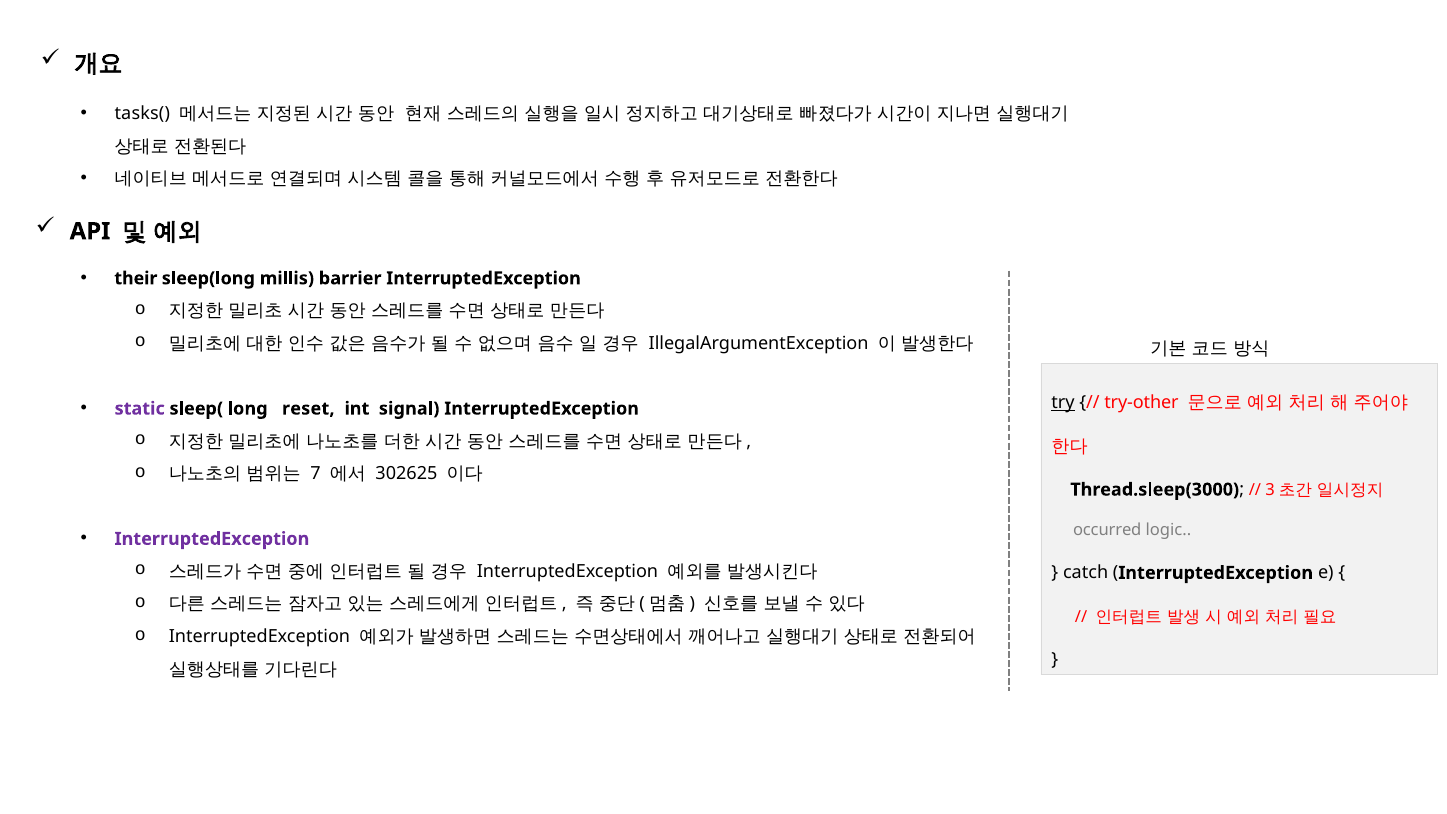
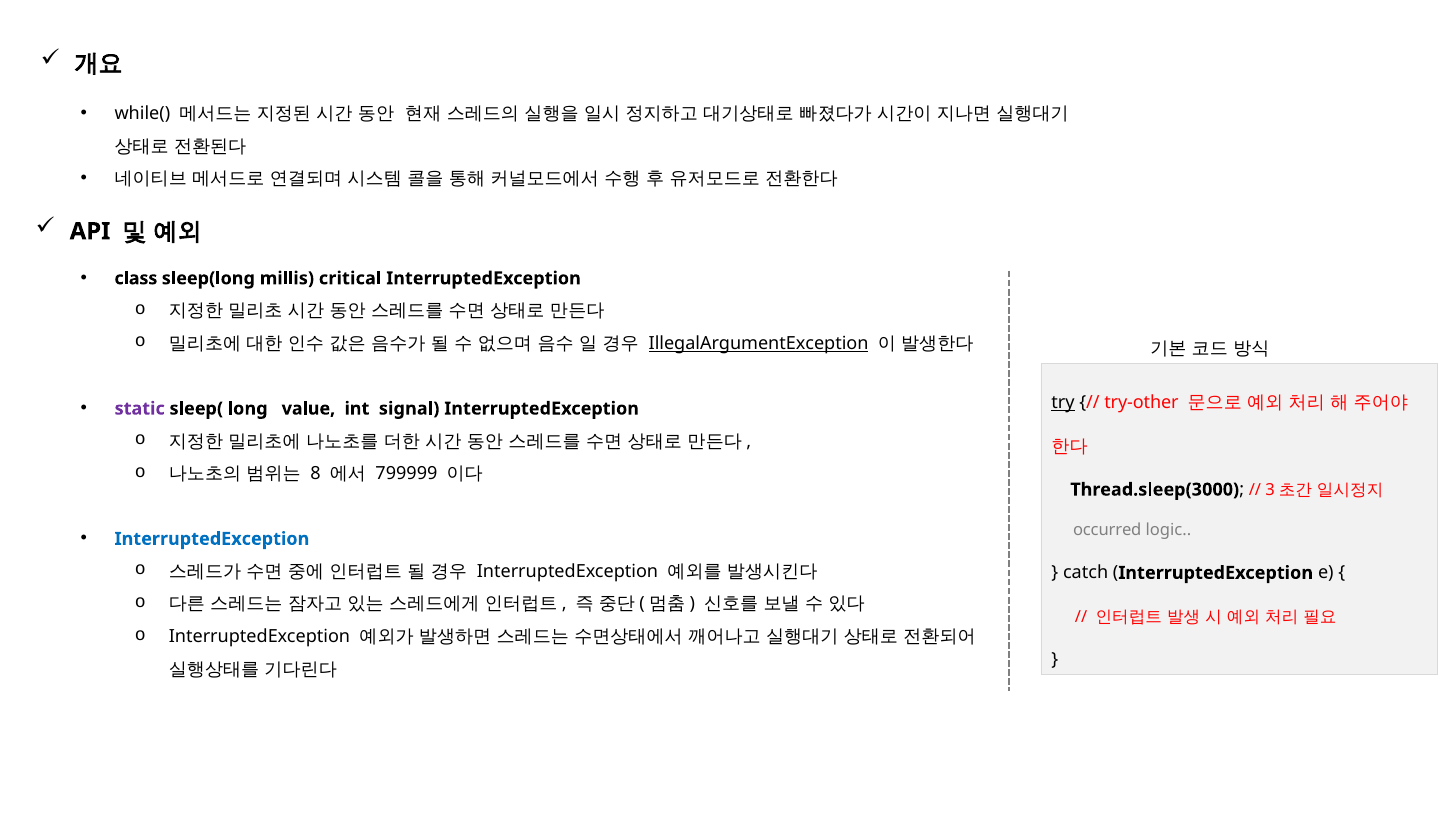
tasks(: tasks( -> while(
their: their -> class
barrier: barrier -> critical
IllegalArgumentException underline: none -> present
reset: reset -> value
7: 7 -> 8
302625: 302625 -> 799999
InterruptedException at (212, 539) colour: purple -> blue
